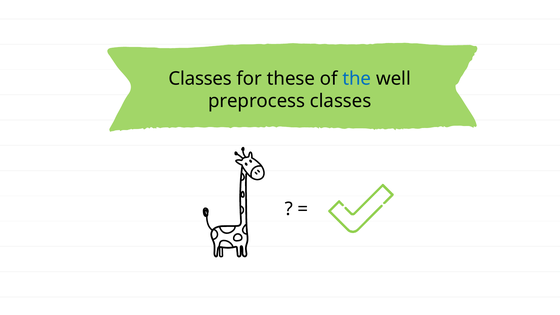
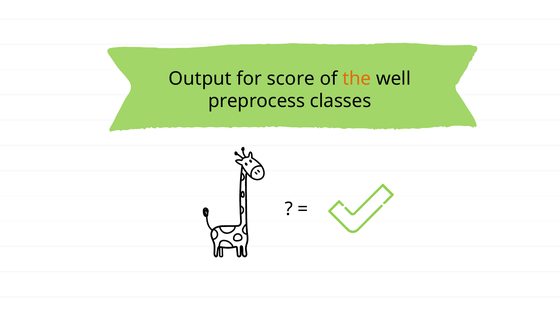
Classes at (200, 79): Classes -> Output
these: these -> score
the colour: blue -> orange
